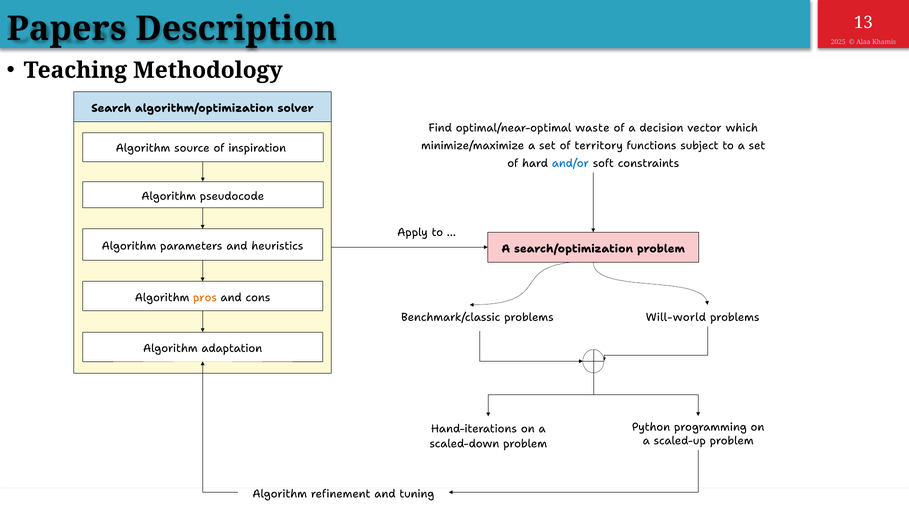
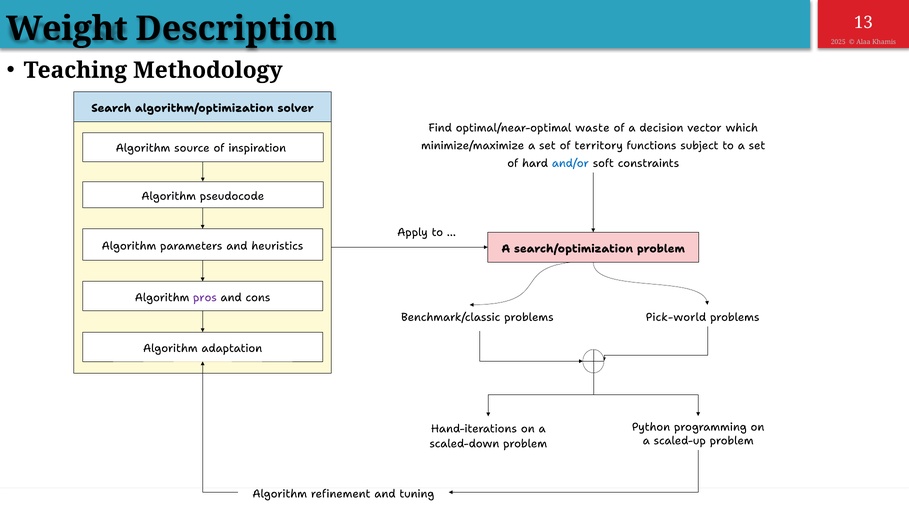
Papers: Papers -> Weight
pros colour: orange -> purple
Will-world: Will-world -> Pick-world
